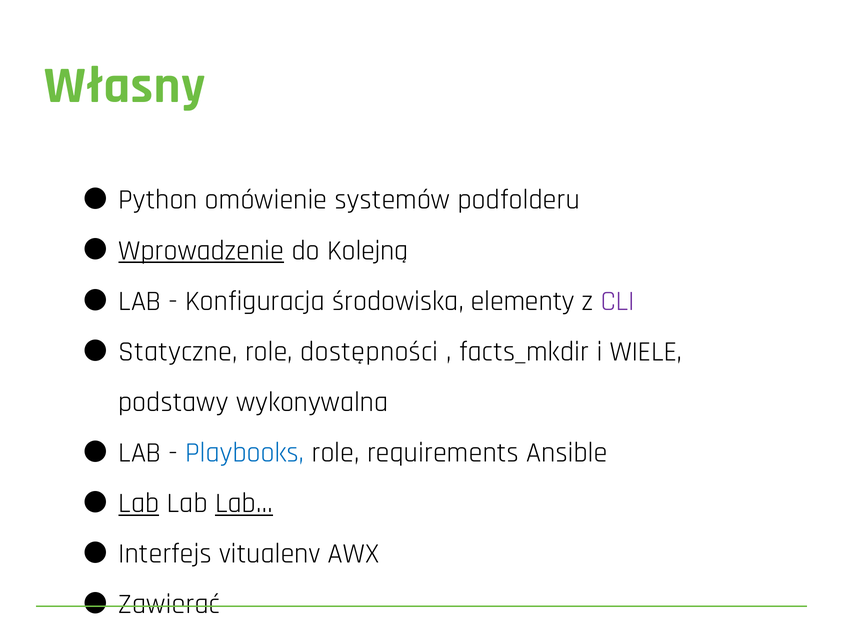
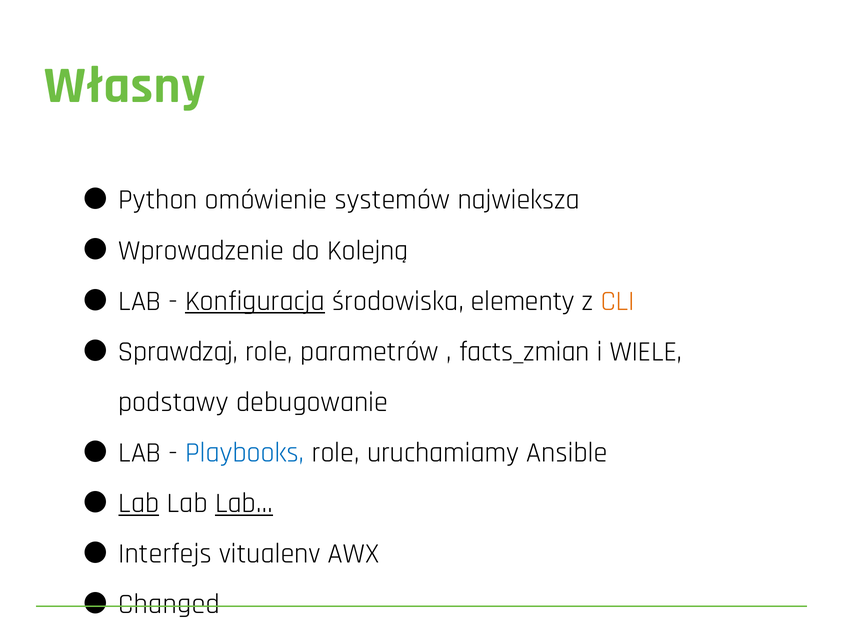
podfolderu: podfolderu -> najwieksza
Wprowadzenie underline: present -> none
Konfiguracja underline: none -> present
CLI colour: purple -> orange
Statyczne: Statyczne -> Sprawdzaj
dostępności: dostępności -> parametrów
facts_mkdir: facts_mkdir -> facts_zmian
wykonywalna: wykonywalna -> debugowanie
requirements: requirements -> uruchamiamy
Zawierać: Zawierać -> Changed
